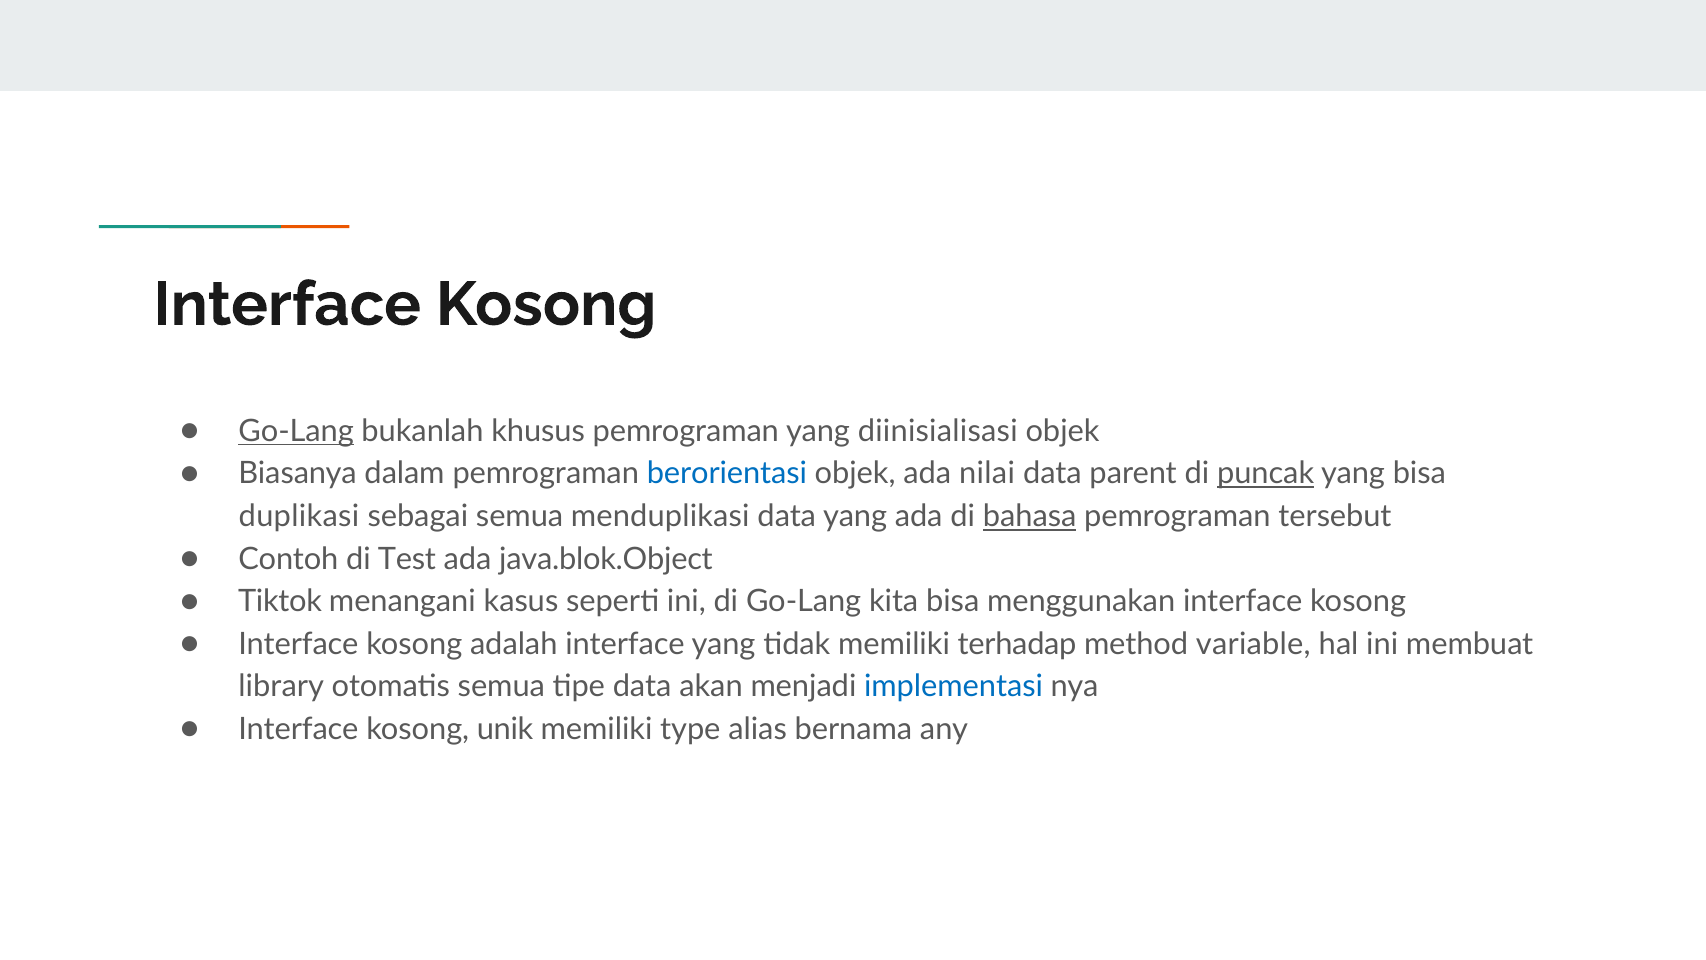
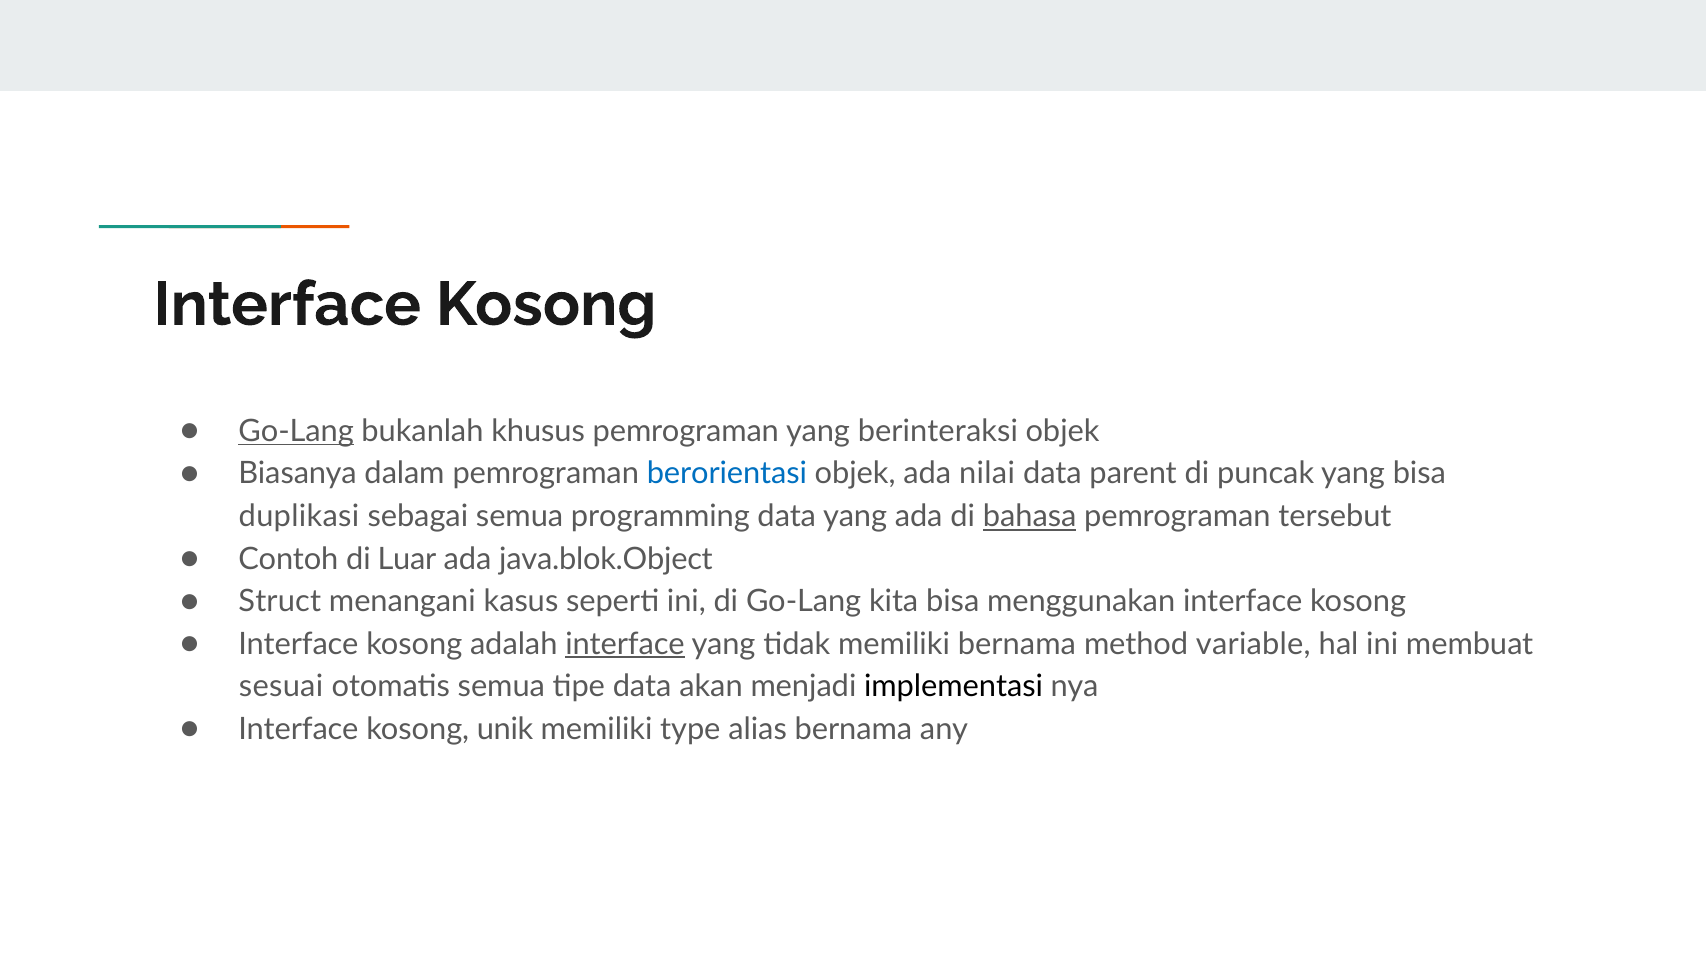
diinisialisasi: diinisialisasi -> berinteraksi
puncak underline: present -> none
menduplikasi: menduplikasi -> programming
Test: Test -> Luar
Tiktok: Tiktok -> Struct
interface at (625, 644) underline: none -> present
memiliki terhadap: terhadap -> bernama
library: library -> sesuai
implementasi colour: blue -> black
